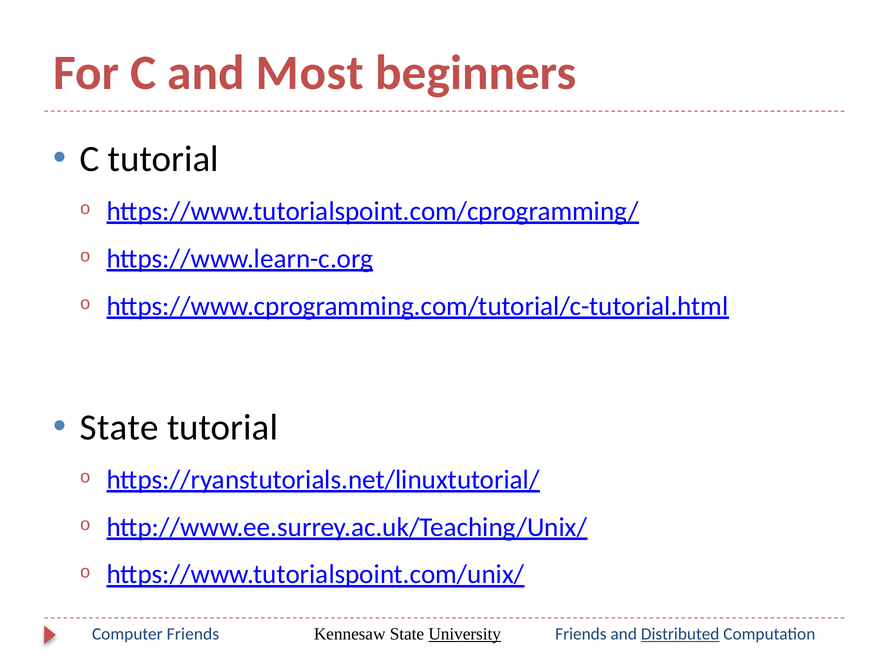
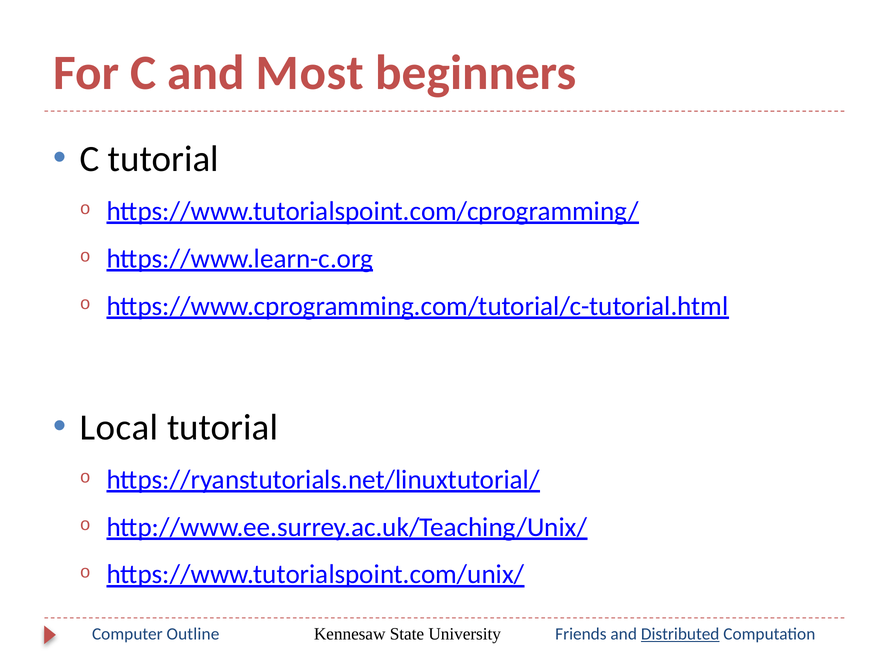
State at (119, 427): State -> Local
University underline: present -> none
Computer Friends: Friends -> Outline
